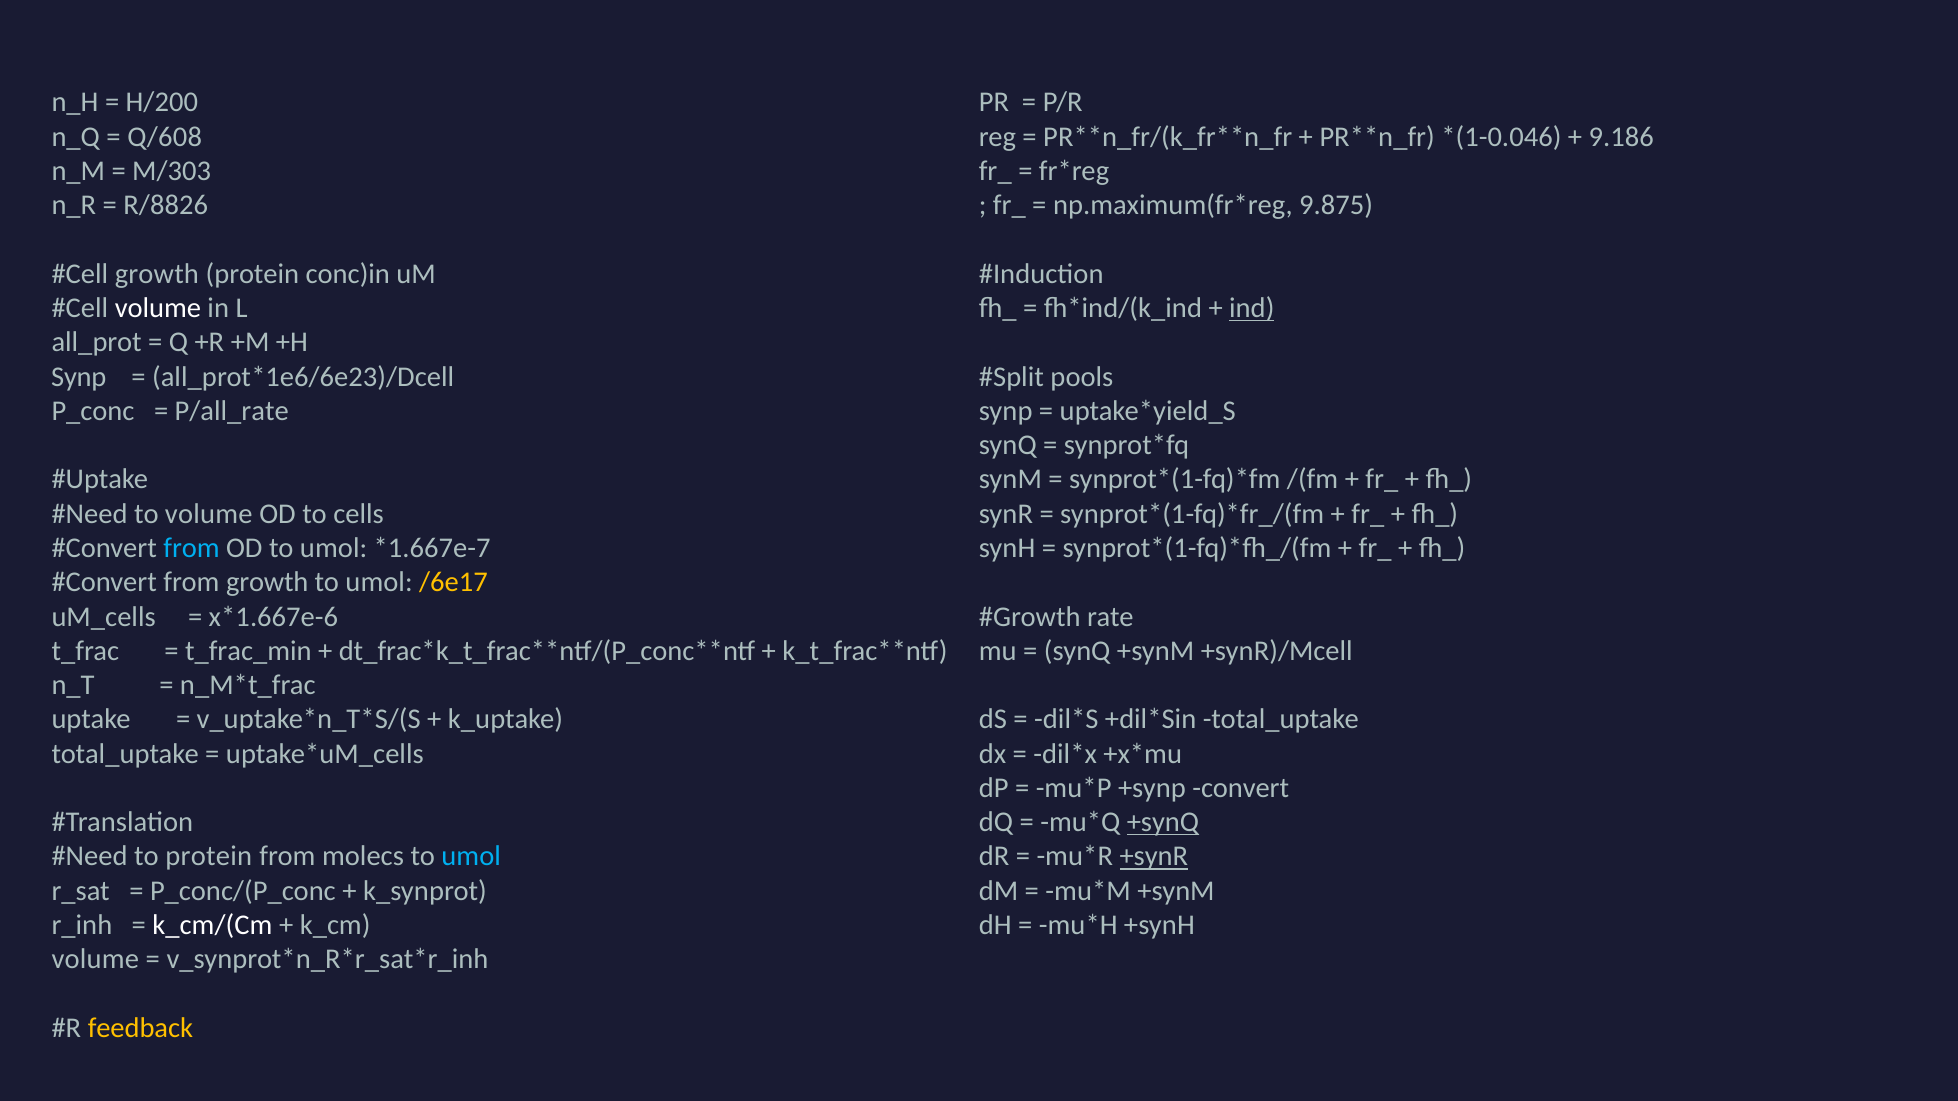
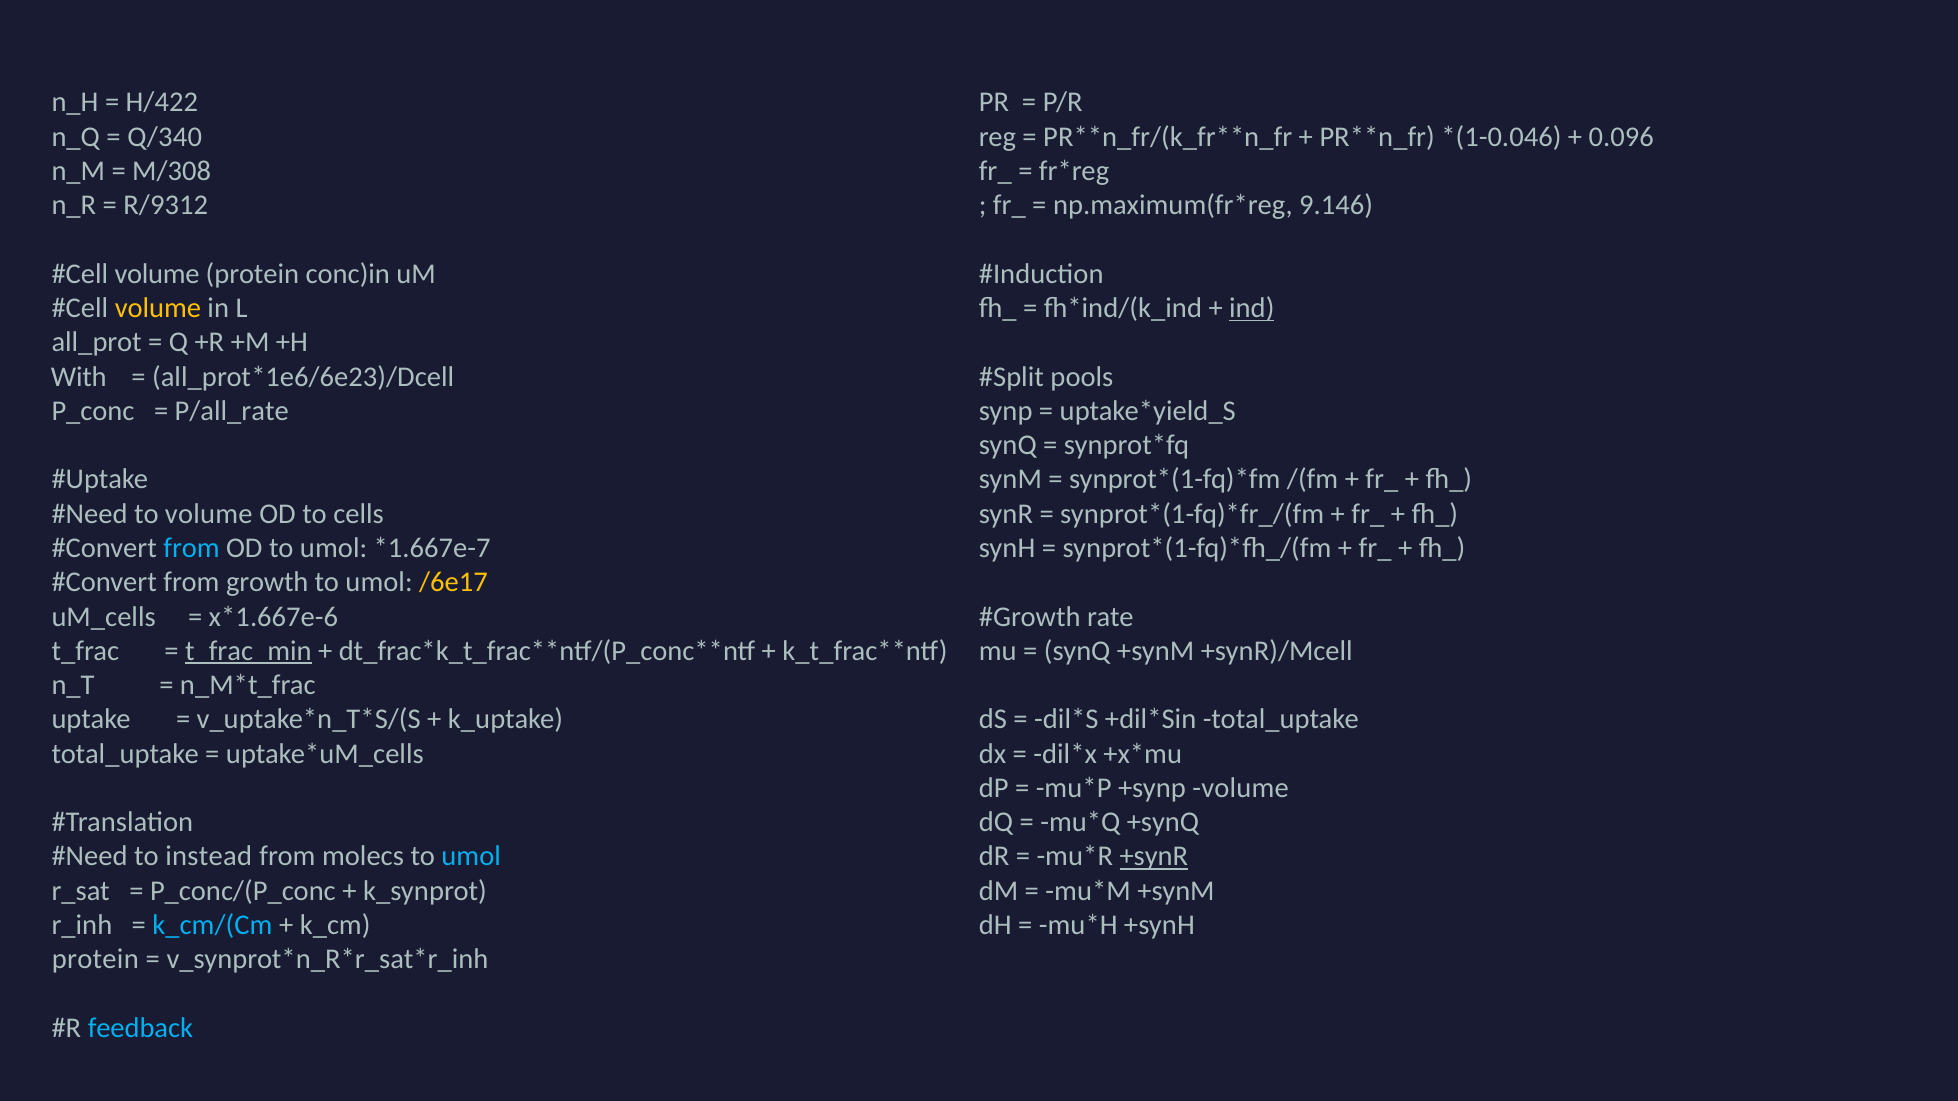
H/200: H/200 -> H/422
Q/608: Q/608 -> Q/340
9.186: 9.186 -> 0.096
M/303: M/303 -> M/308
R/8826: R/8826 -> R/9312
9.875: 9.875 -> 9.146
growth at (157, 274): growth -> volume
volume at (158, 308) colour: white -> yellow
Synp at (79, 377): Synp -> With
t_frac_min underline: none -> present
+synp convert: convert -> volume
+synQ underline: present -> none
to protein: protein -> instead
k_cm/(Cm colour: white -> light blue
volume at (95, 960): volume -> protein
feedback colour: yellow -> light blue
